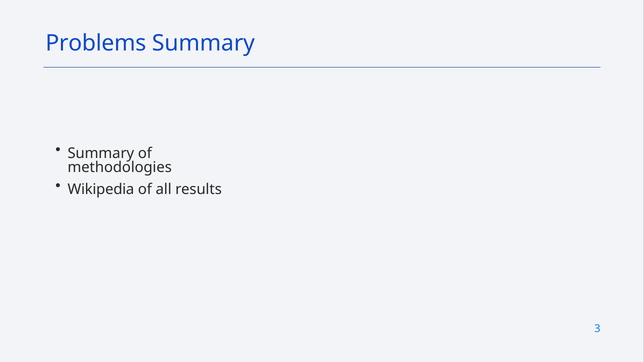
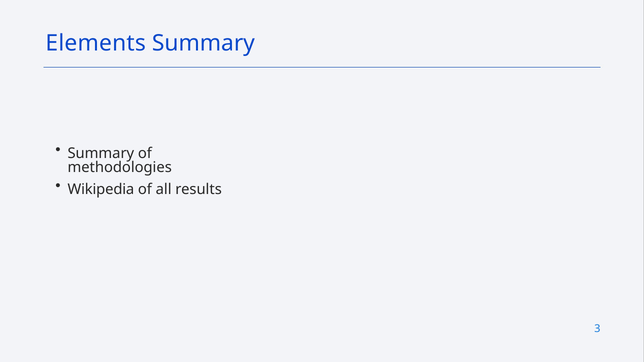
Problems: Problems -> Elements
